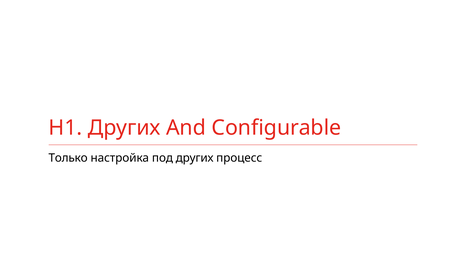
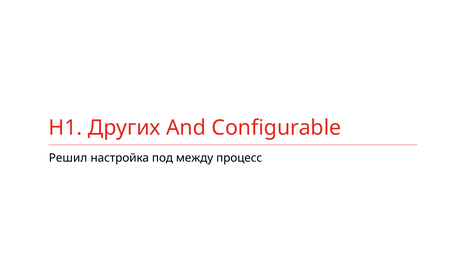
Только: Только -> Решил
под других: других -> между
